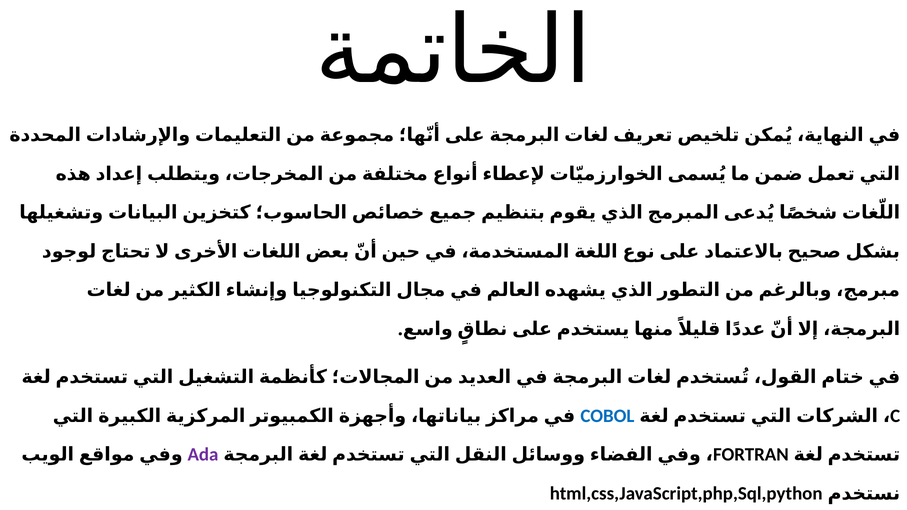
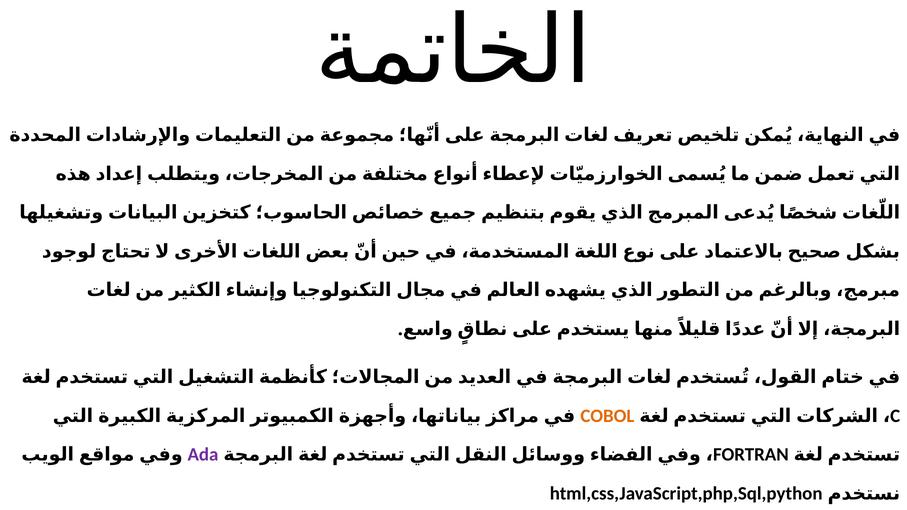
COBOL colour: blue -> orange
